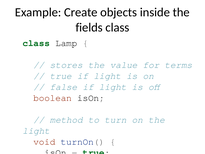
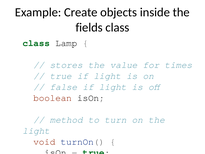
terms: terms -> times
